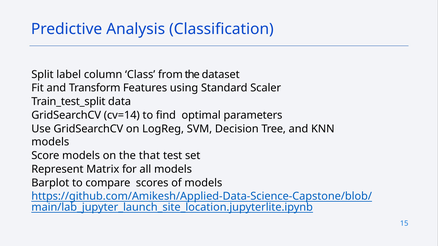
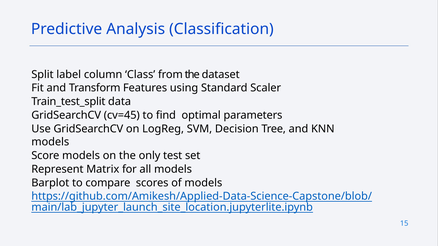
cv=14: cv=14 -> cv=45
that: that -> only
